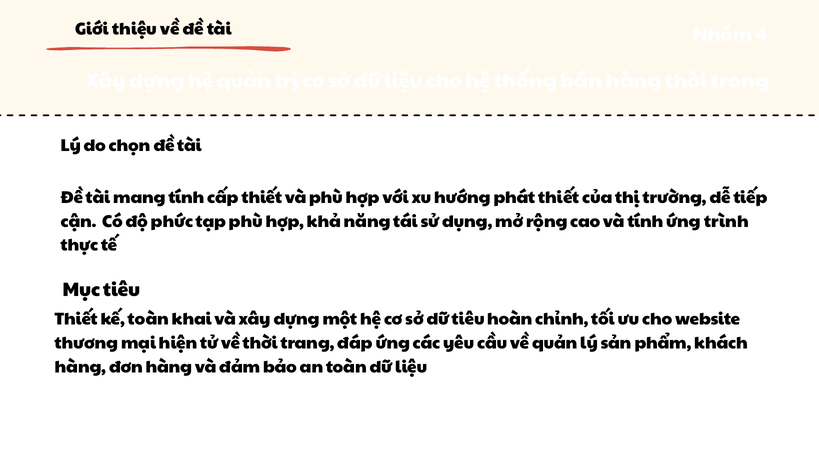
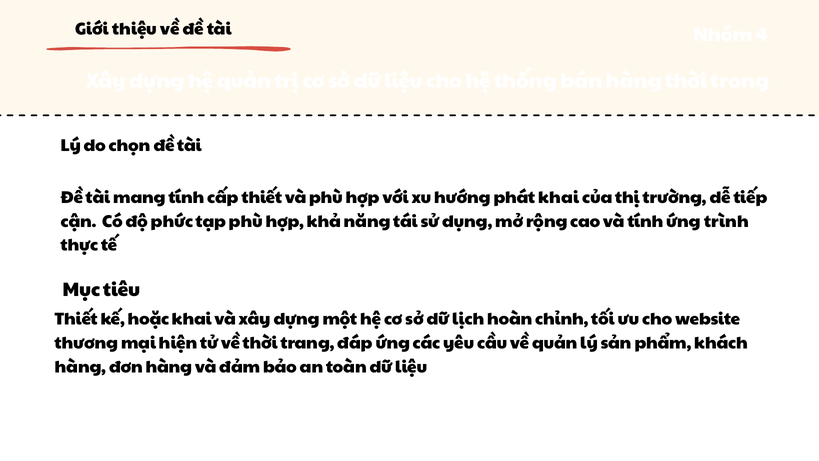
phát thiết: thiết -> khai
kế toàn: toàn -> hoặc
dữ tiêu: tiêu -> lịch
